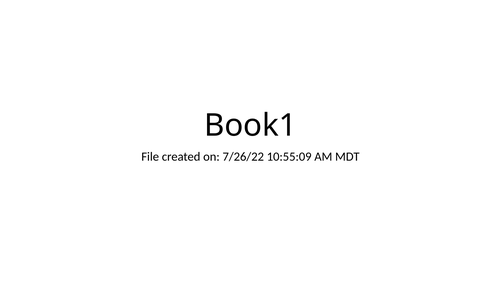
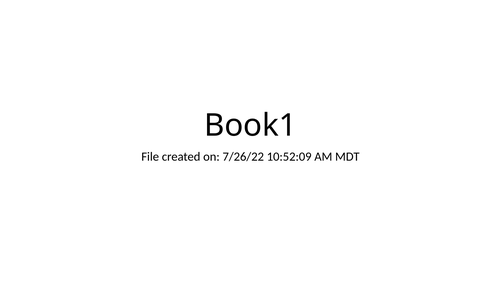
10:55:09: 10:55:09 -> 10:52:09
